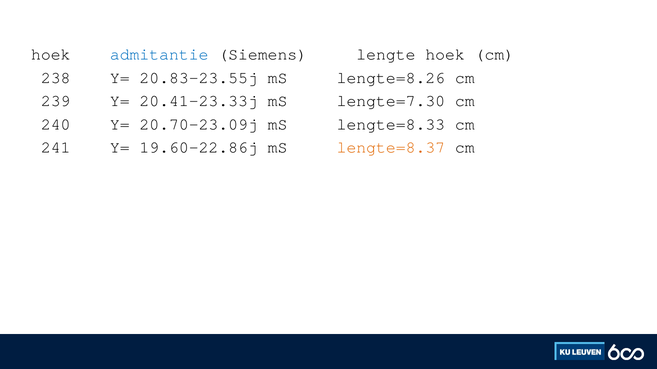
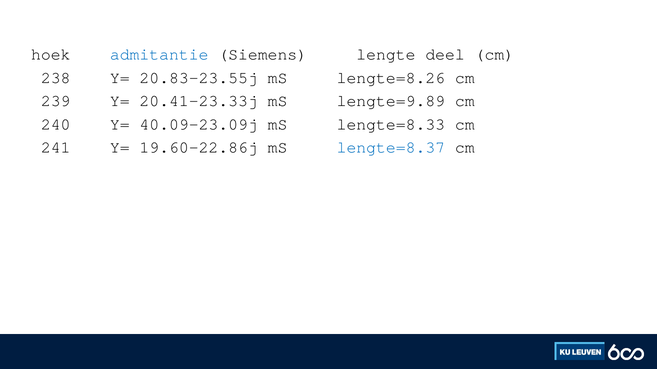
lengte hoek: hoek -> deel
lengte=7.30: lengte=7.30 -> lengte=9.89
20.70-23.09j: 20.70-23.09j -> 40.09-23.09j
lengte=8.37 colour: orange -> blue
